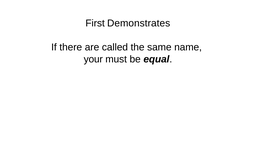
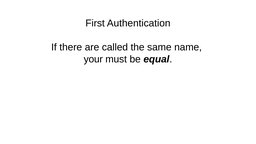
Demonstrates: Demonstrates -> Authentication
